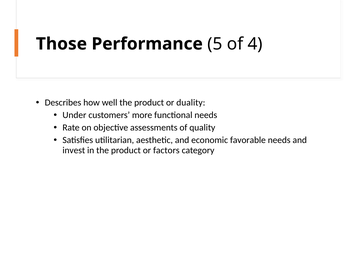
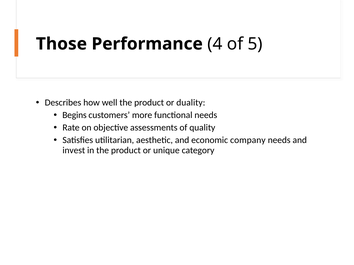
5: 5 -> 4
4: 4 -> 5
Under: Under -> Begins
favorable: favorable -> company
factors: factors -> unique
